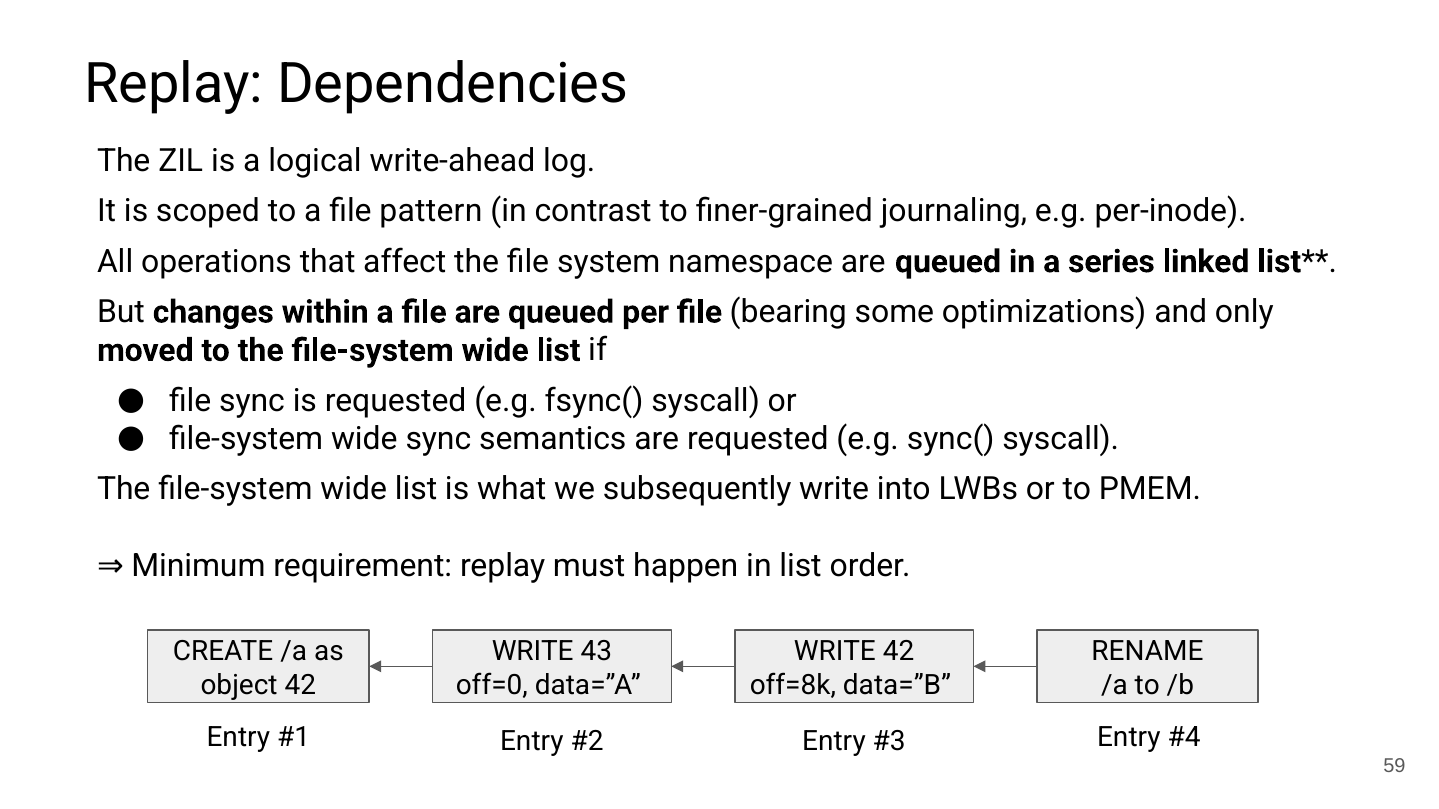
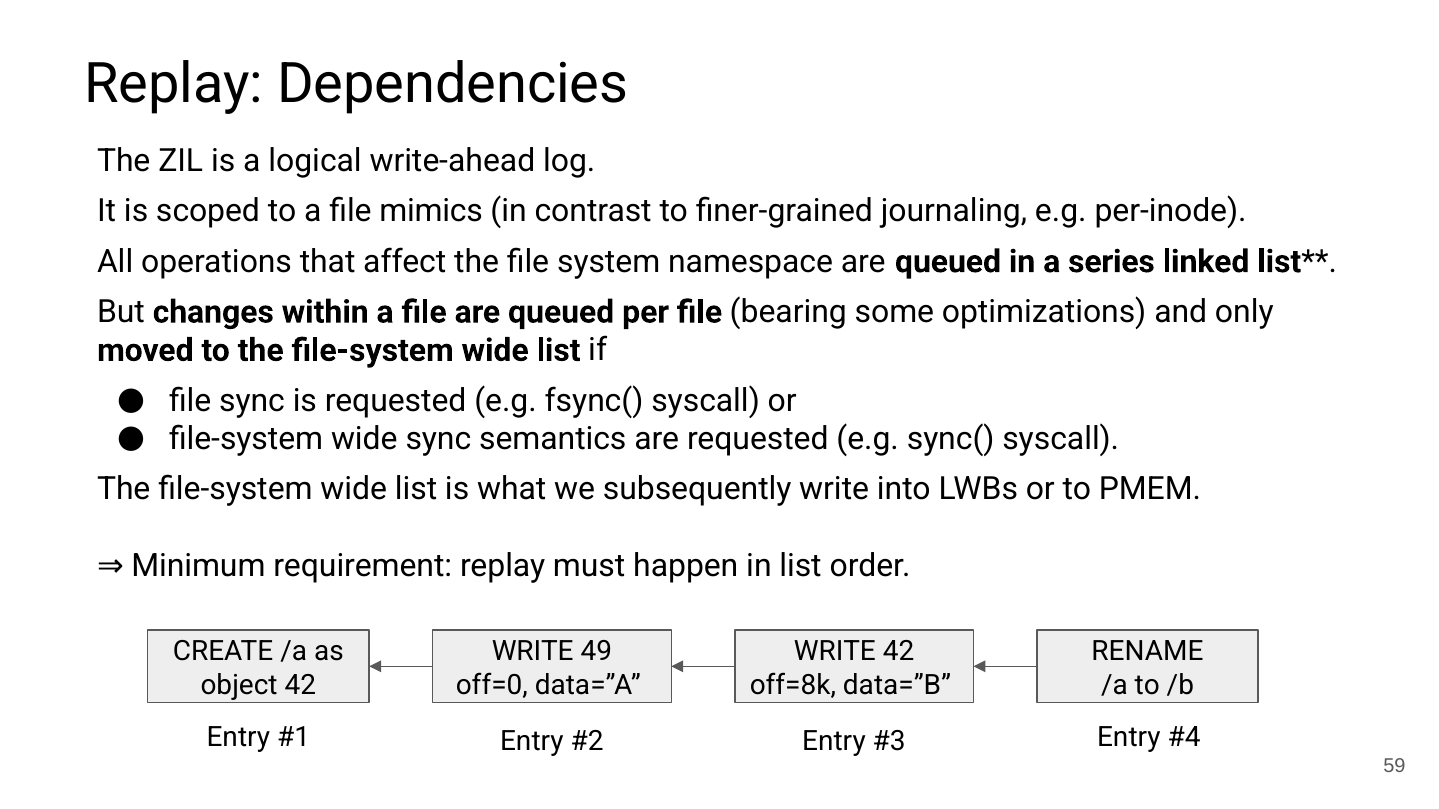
pattern: pattern -> mimics
43: 43 -> 49
